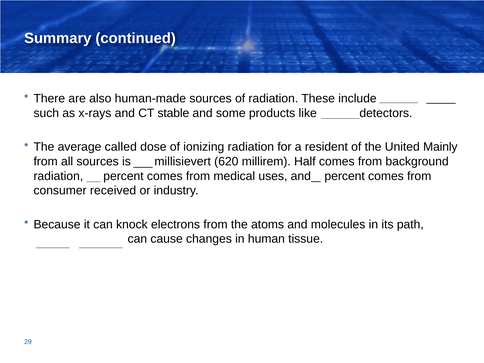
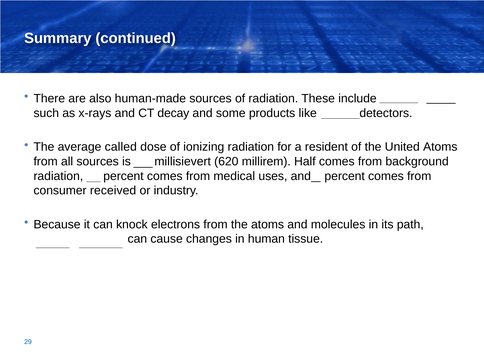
stable: stable -> decay
United Mainly: Mainly -> Atoms
